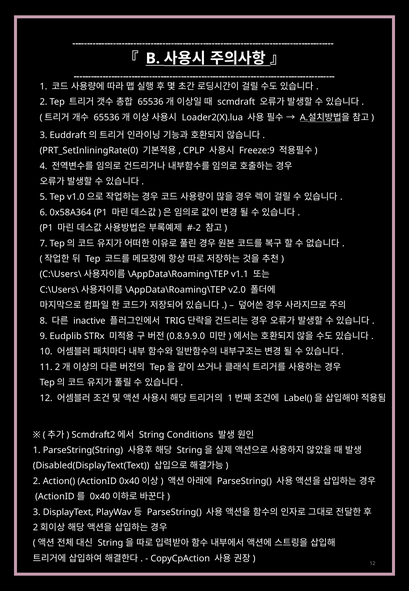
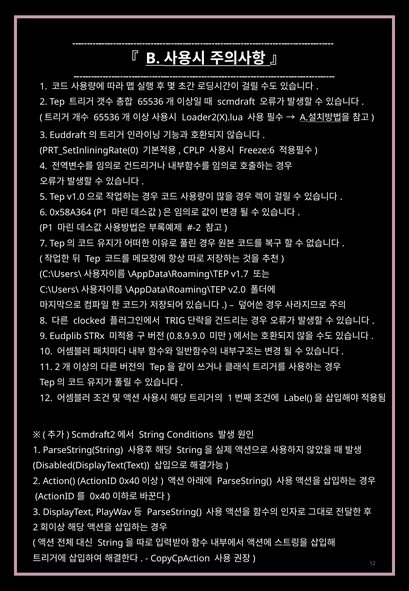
Freeze:9: Freeze:9 -> Freeze:6
v1.1: v1.1 -> v1.7
inactive: inactive -> clocked
